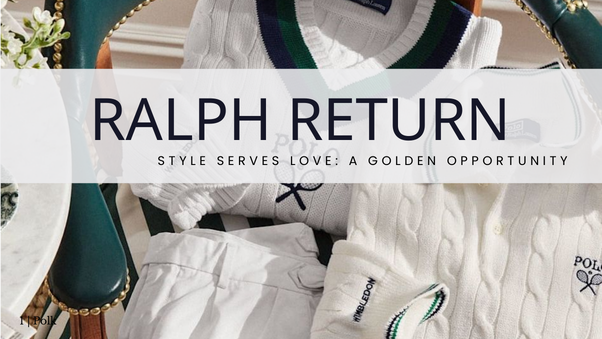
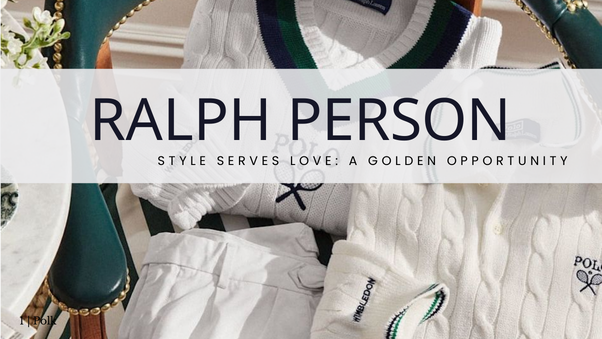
RETURN: RETURN -> PERSON
